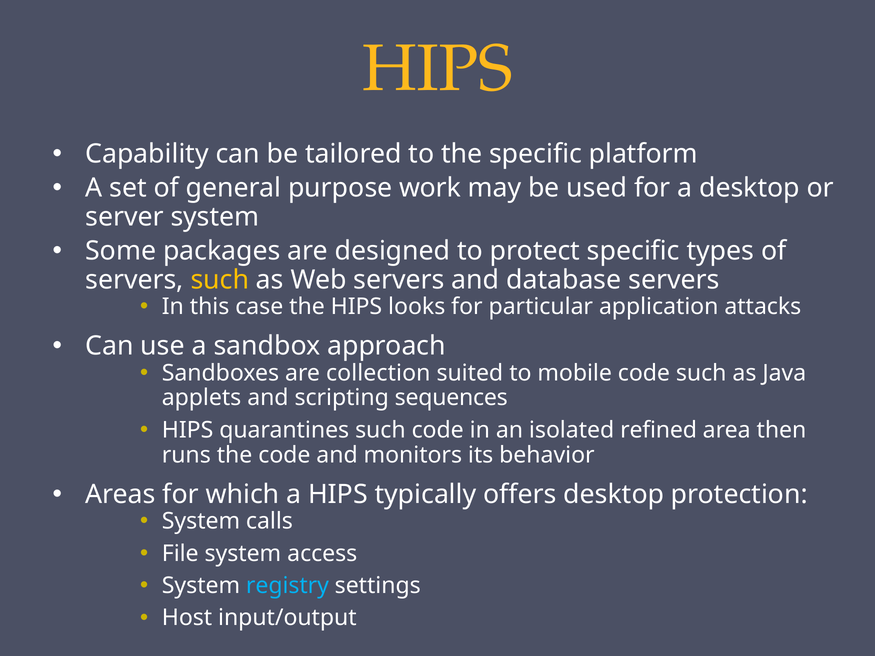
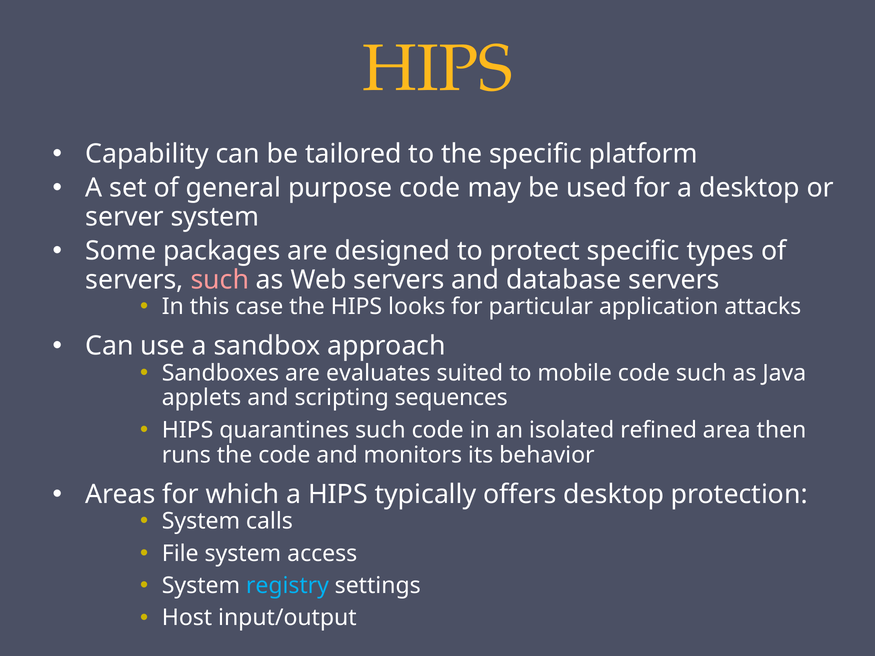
purpose work: work -> code
such at (220, 280) colour: yellow -> pink
collection: collection -> evaluates
